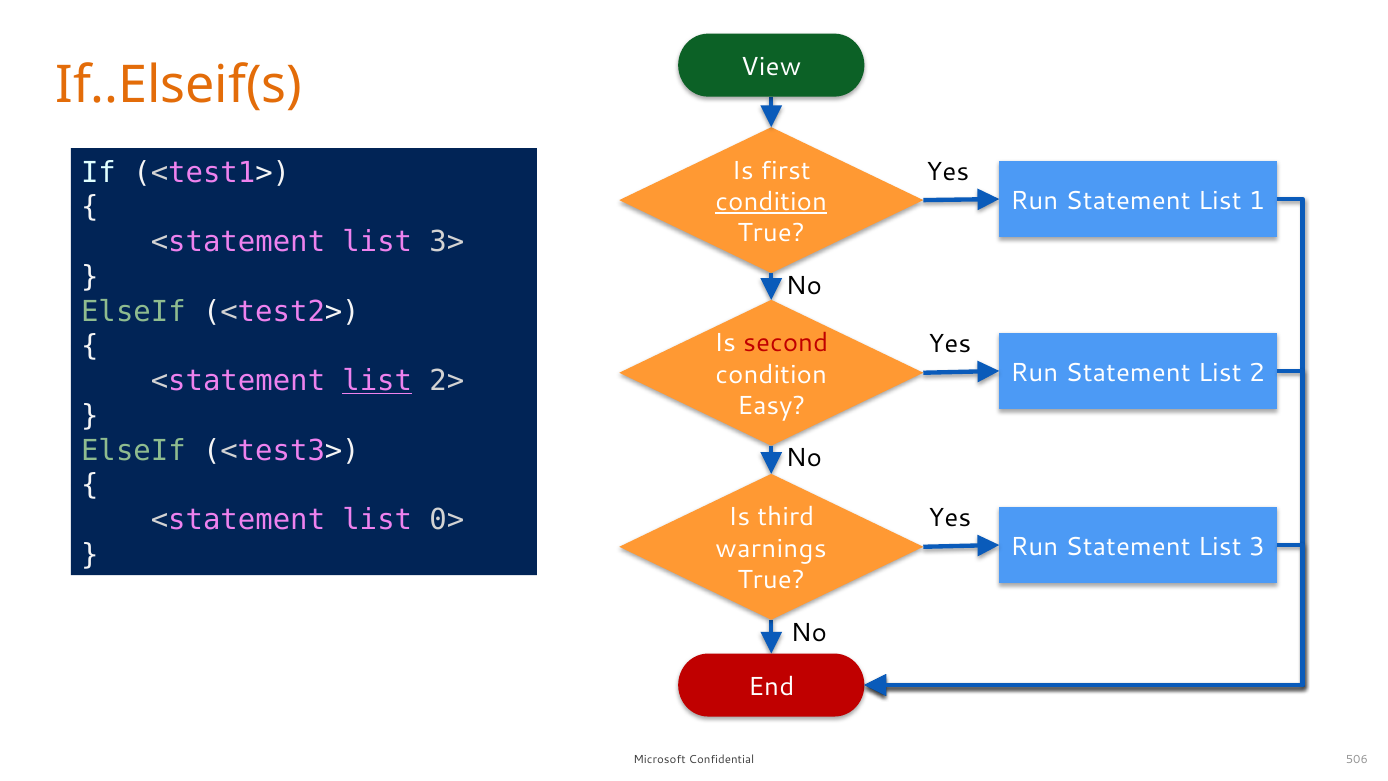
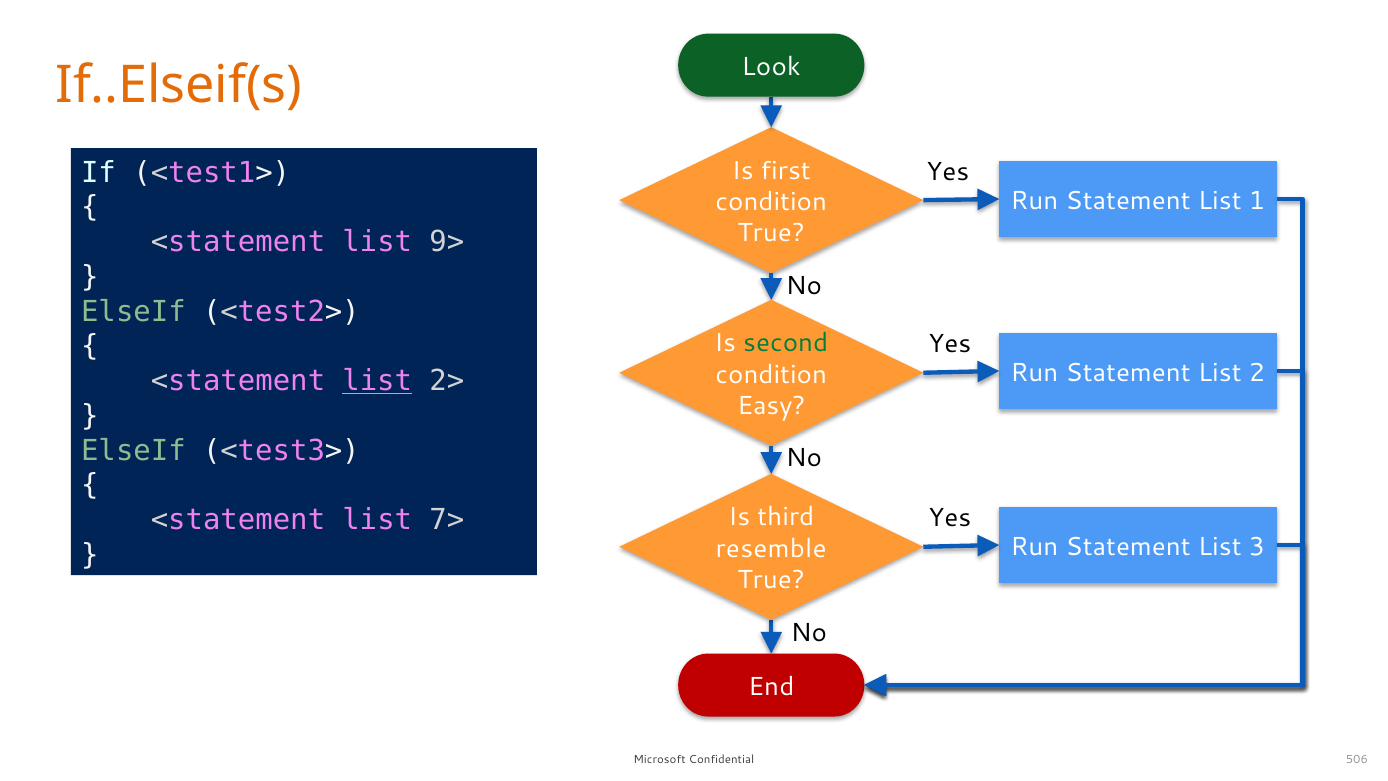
View: View -> Look
condition at (771, 202) underline: present -> none
3>: 3> -> 9>
second colour: red -> green
0>: 0> -> 7>
warnings: warnings -> resemble
